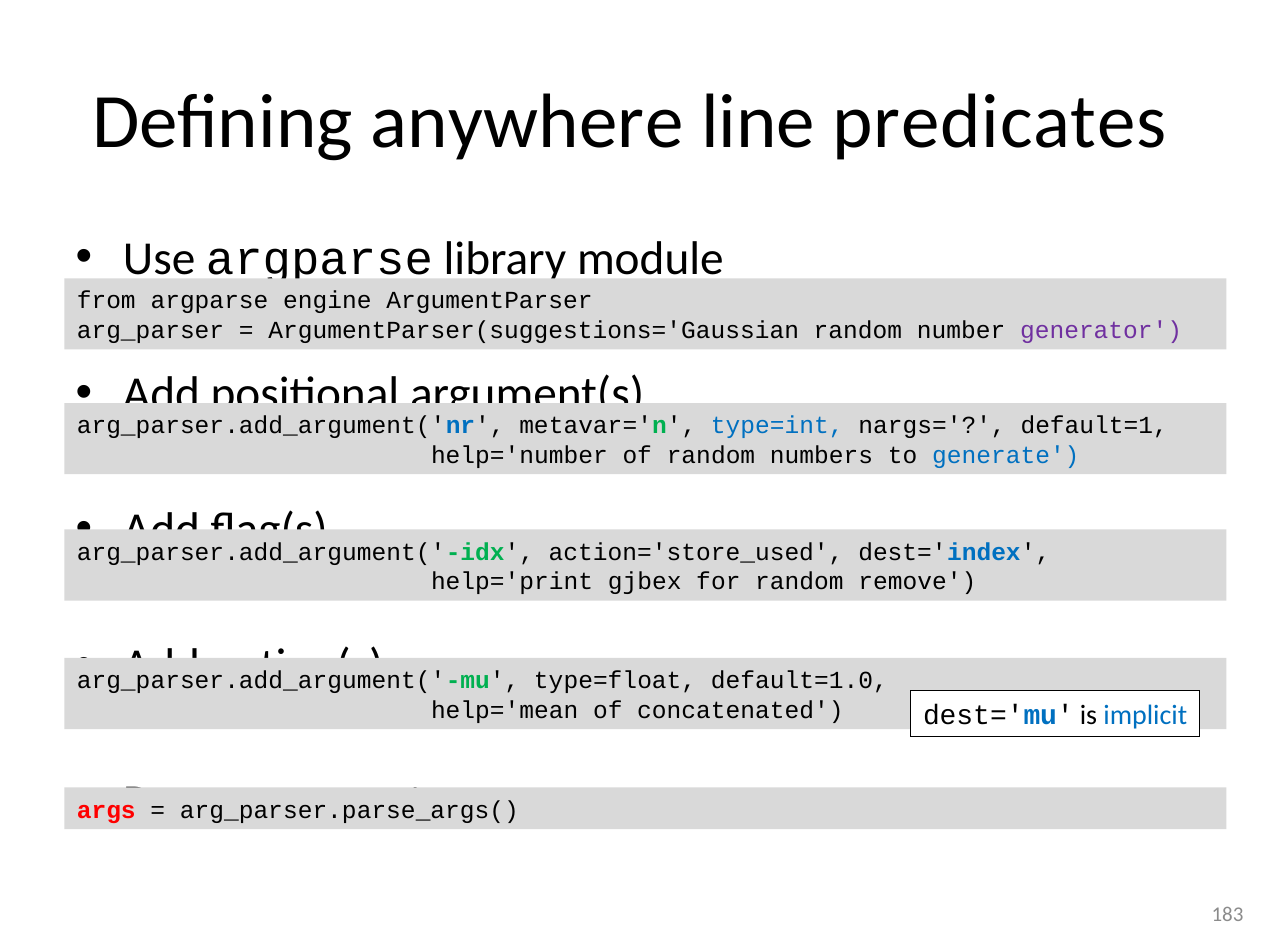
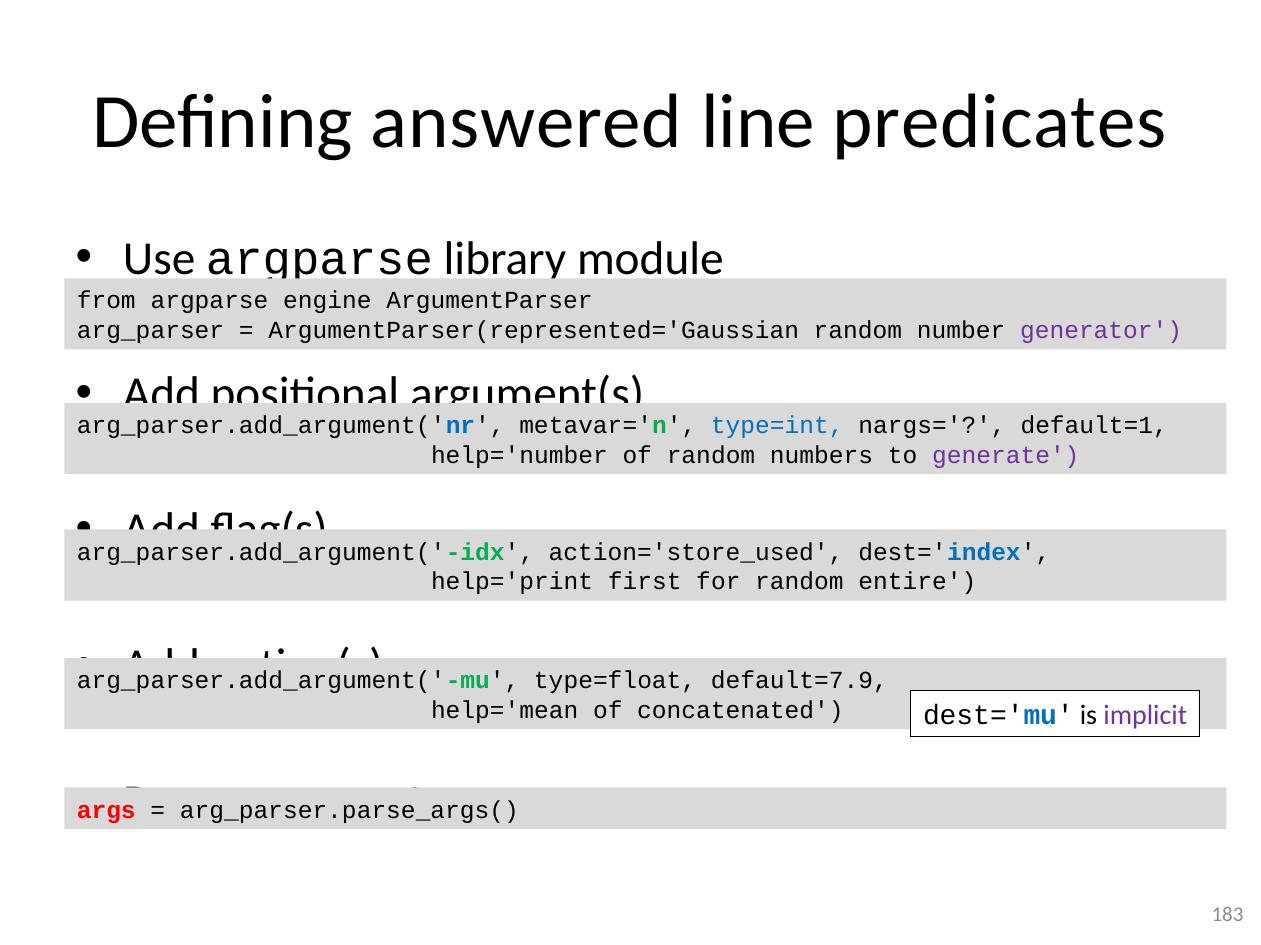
anywhere: anywhere -> answered
ArgumentParser(suggestions='Gaussian: ArgumentParser(suggestions='Gaussian -> ArgumentParser(represented='Gaussian
generate colour: blue -> purple
gjbex: gjbex -> first
remove: remove -> entire
default=1.0: default=1.0 -> default=7.9
implicit colour: blue -> purple
